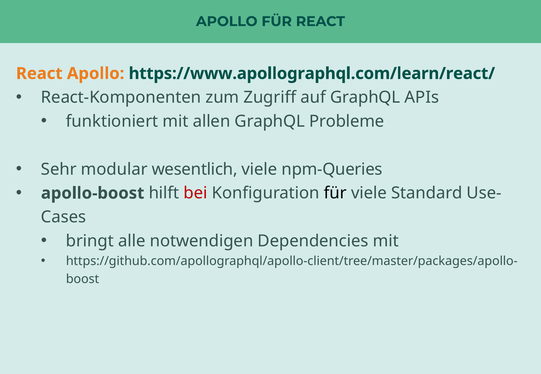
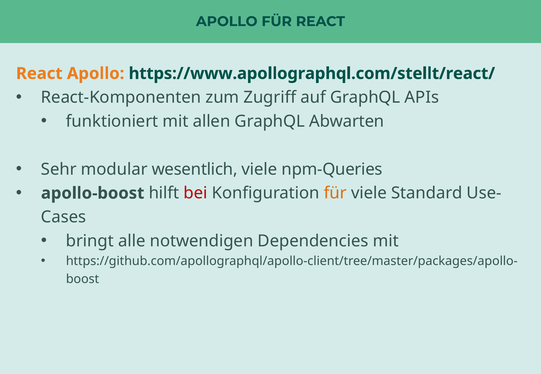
https://www.apollographql.com/learn/react/: https://www.apollographql.com/learn/react/ -> https://www.apollographql.com/stellt/react/
Probleme: Probleme -> Abwarten
für at (335, 193) colour: black -> orange
